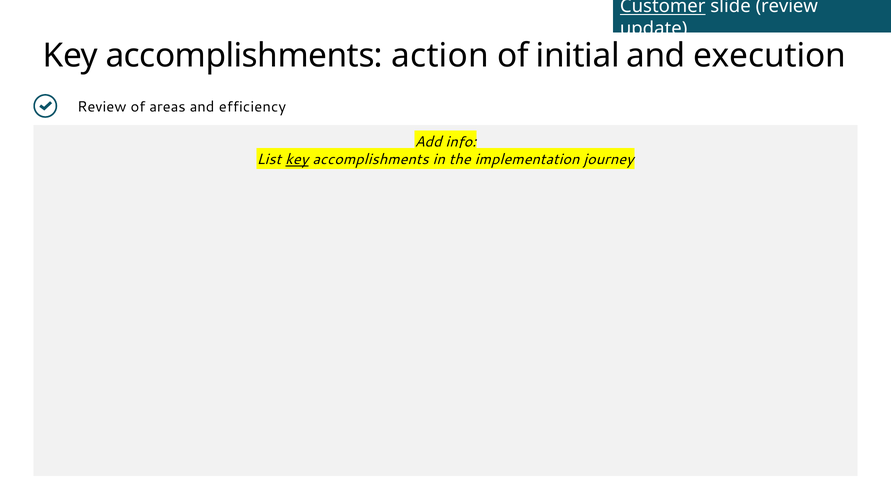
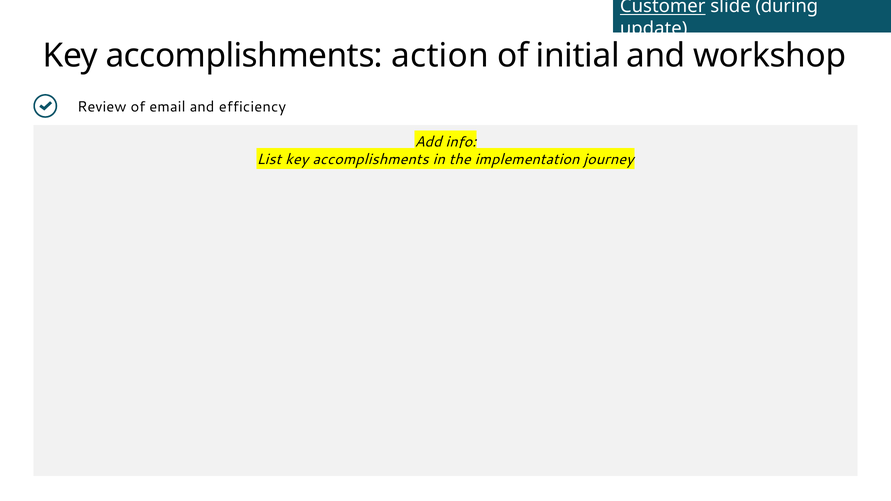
slide review: review -> during
execution: execution -> workshop
areas: areas -> email
key at (297, 160) underline: present -> none
